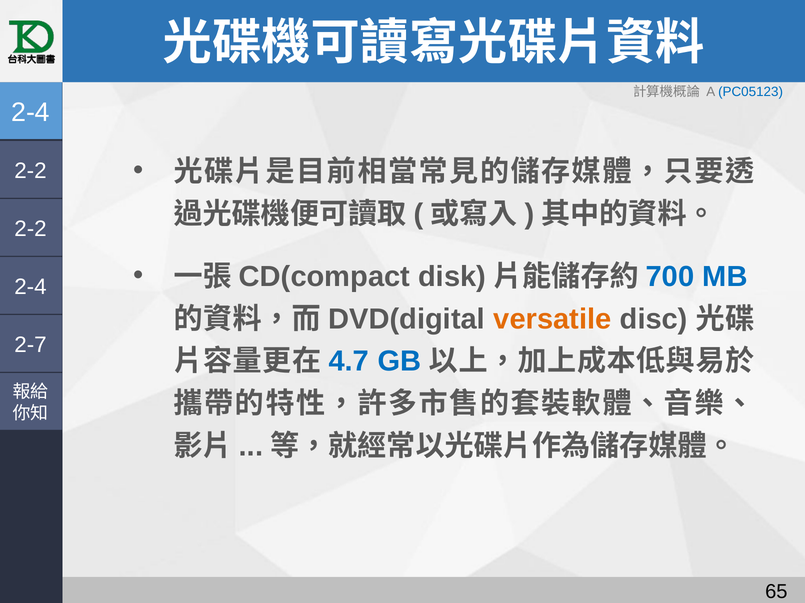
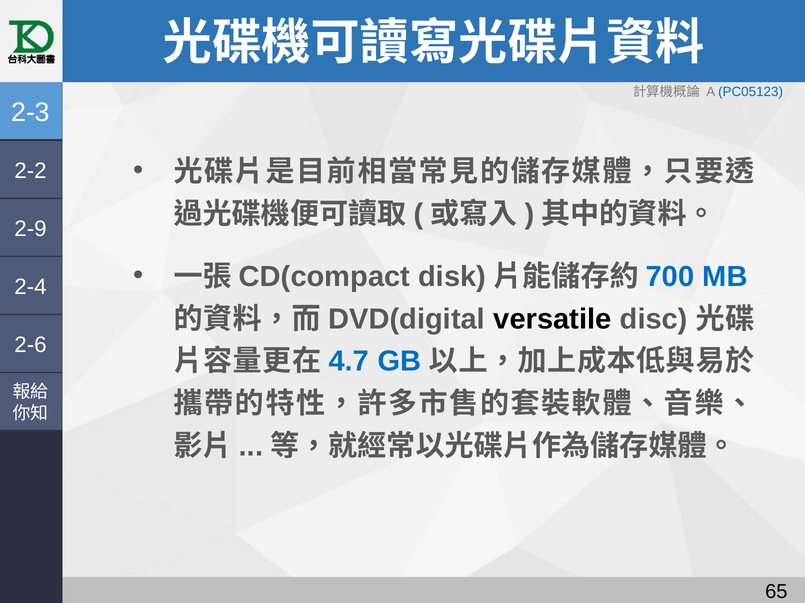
2-4 at (31, 113): 2-4 -> 2-3
2-2 at (31, 229): 2-2 -> 2-9
versatile colour: orange -> black
2-7: 2-7 -> 2-6
